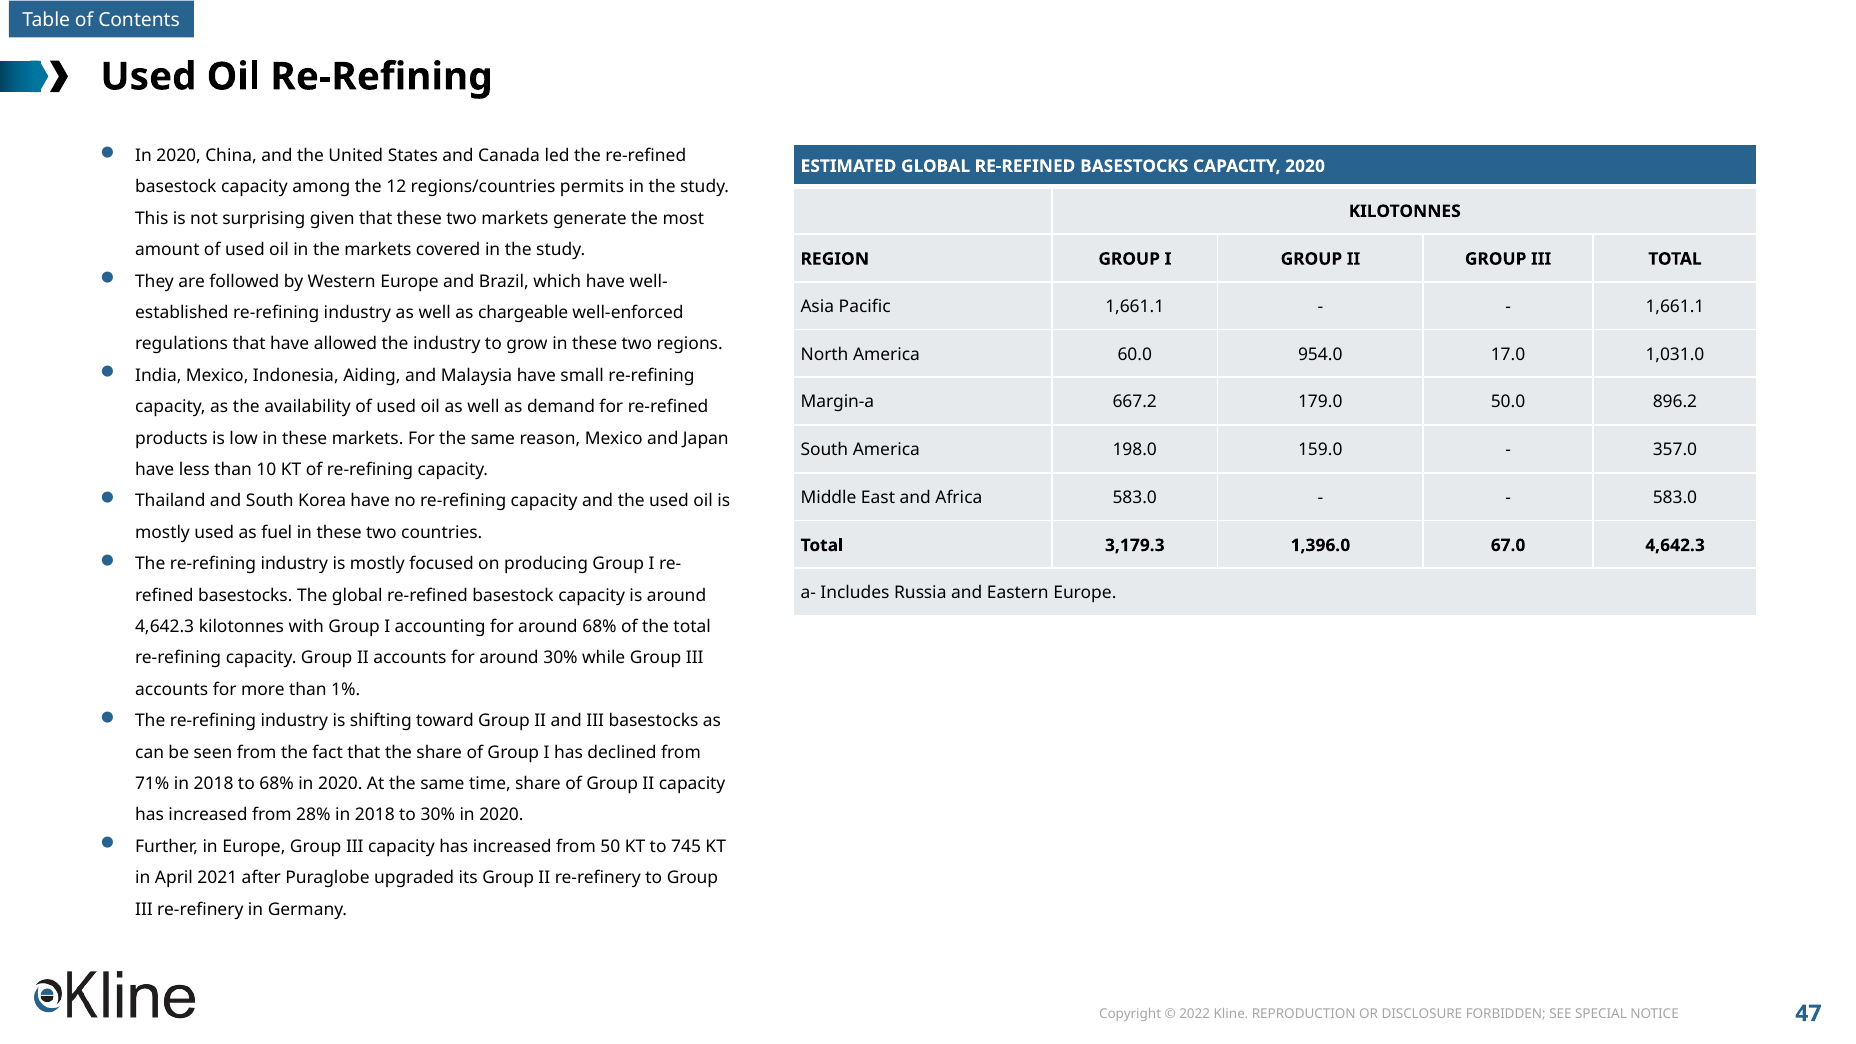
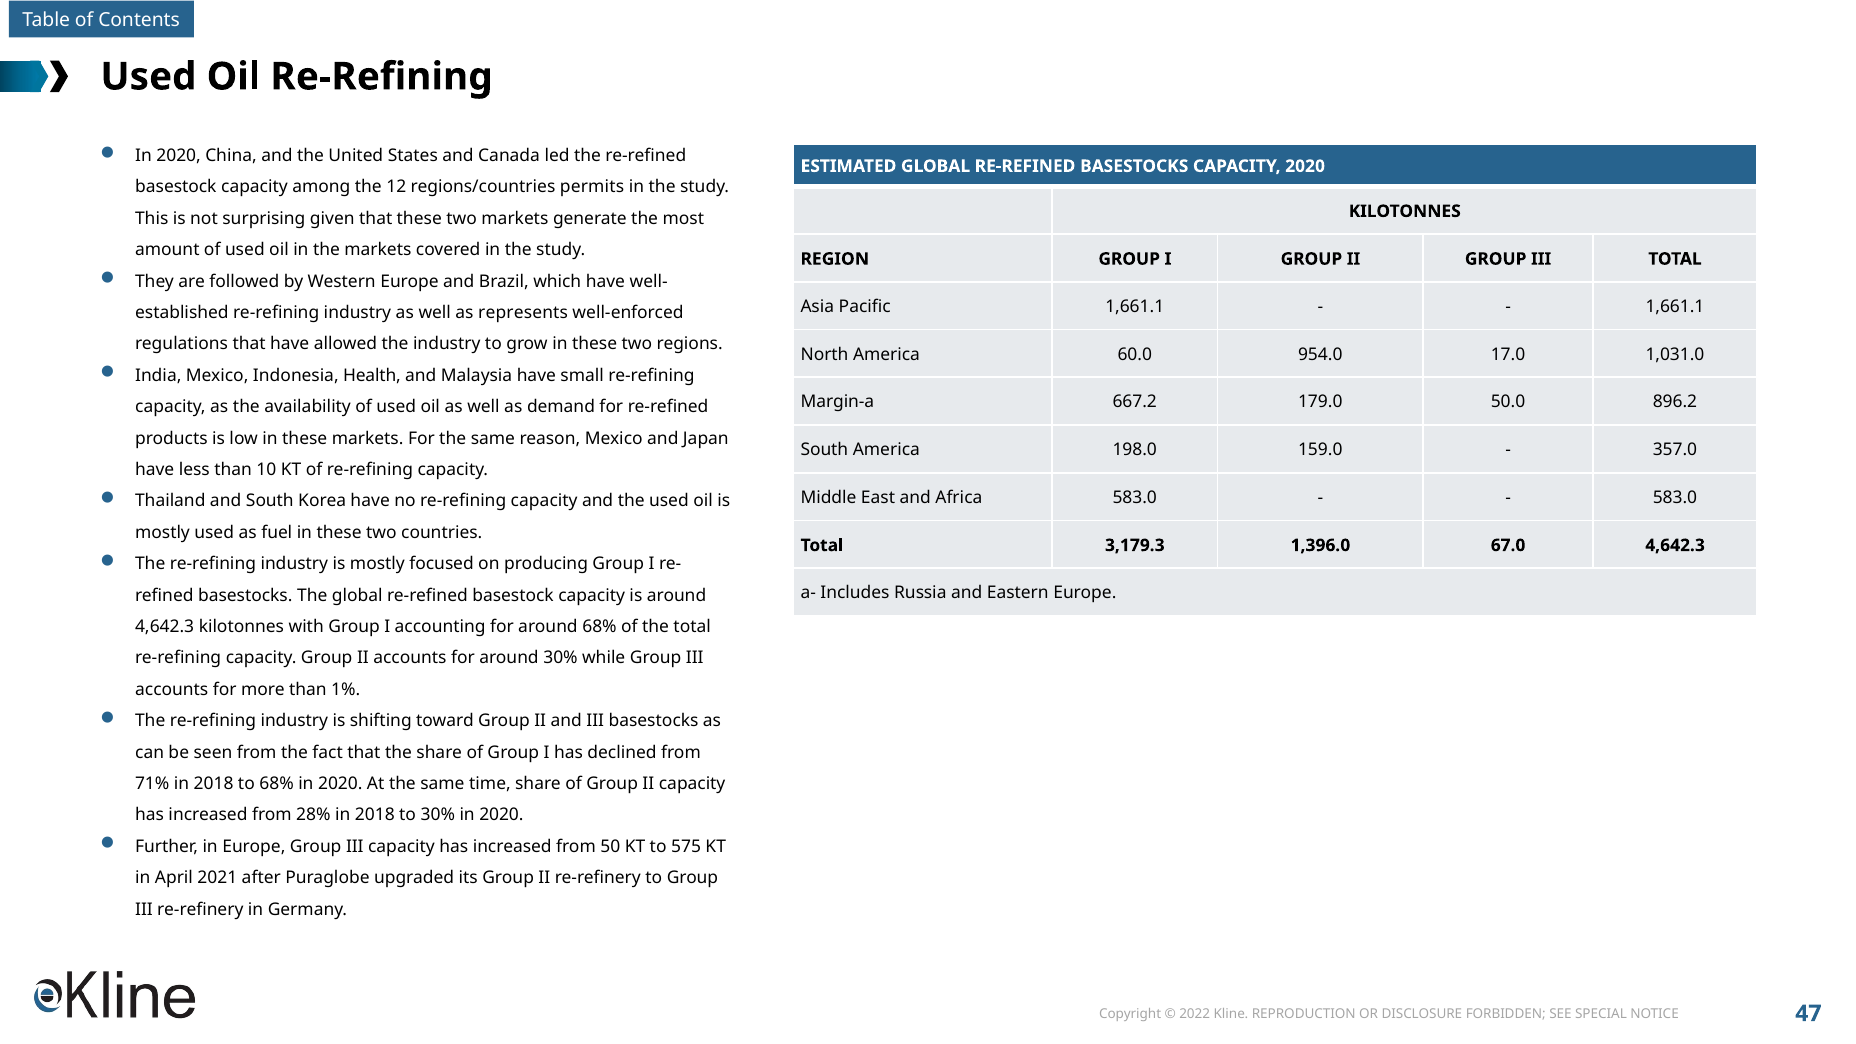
chargeable: chargeable -> represents
Aiding: Aiding -> Health
745: 745 -> 575
